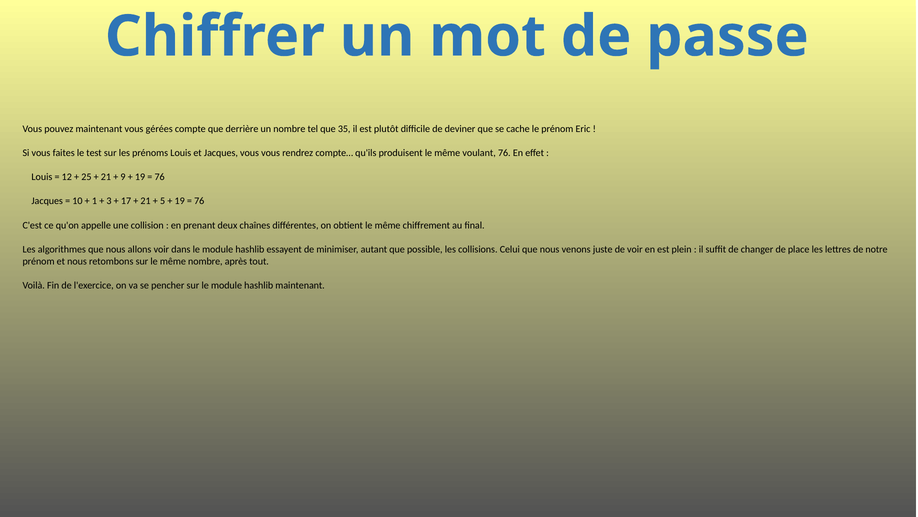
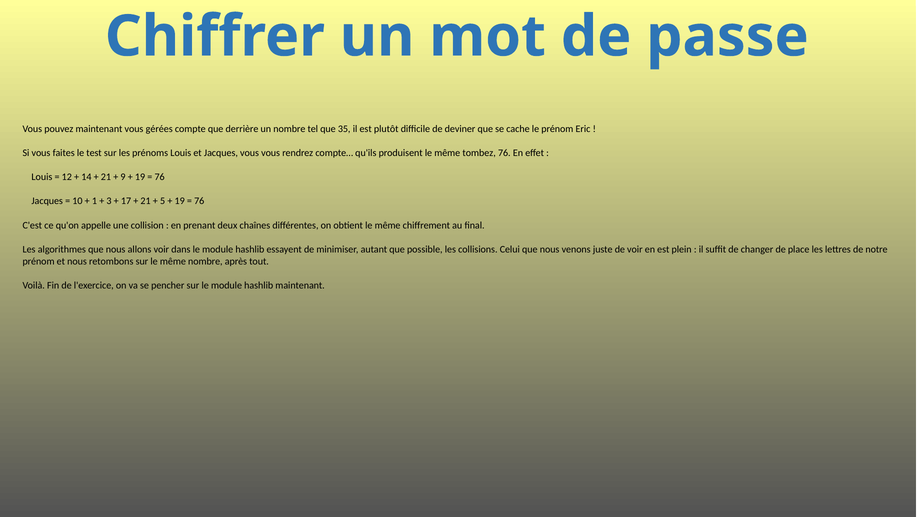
voulant: voulant -> tombez
25: 25 -> 14
